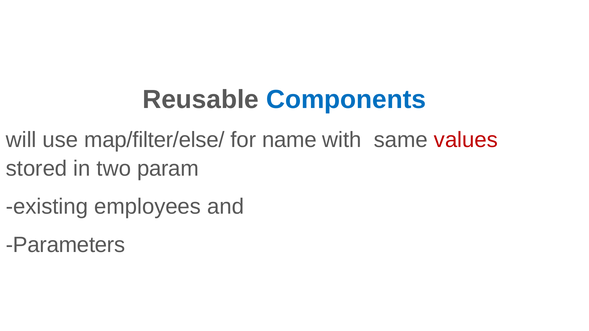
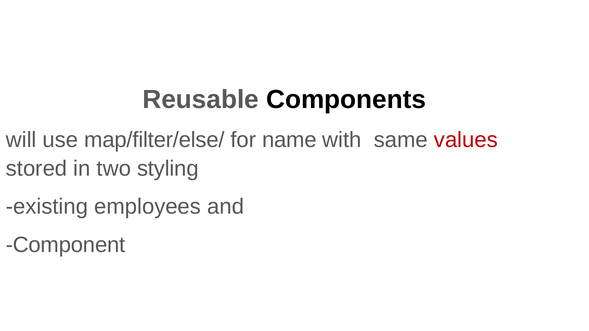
Components colour: blue -> black
param: param -> styling
Parameters: Parameters -> Component
